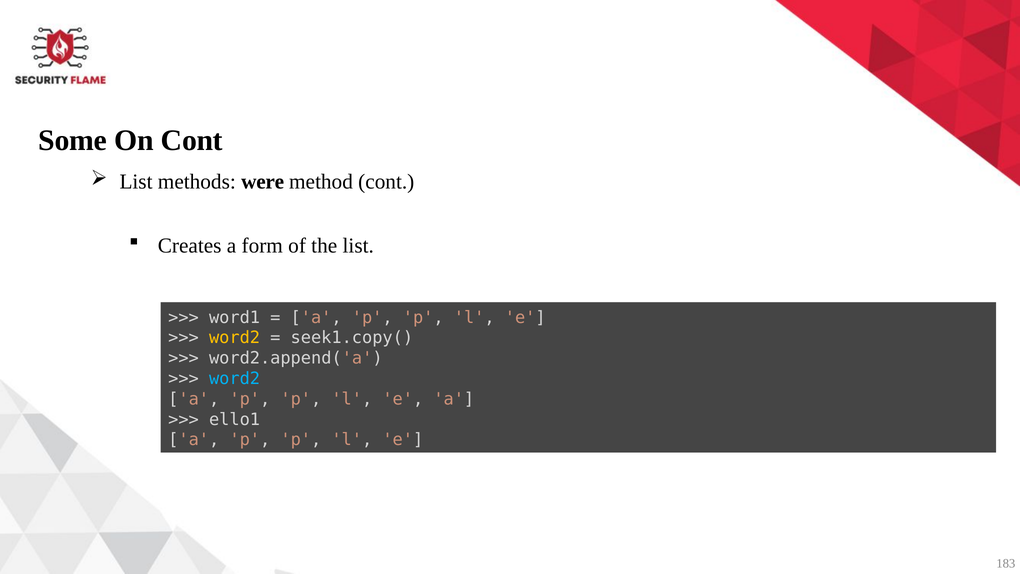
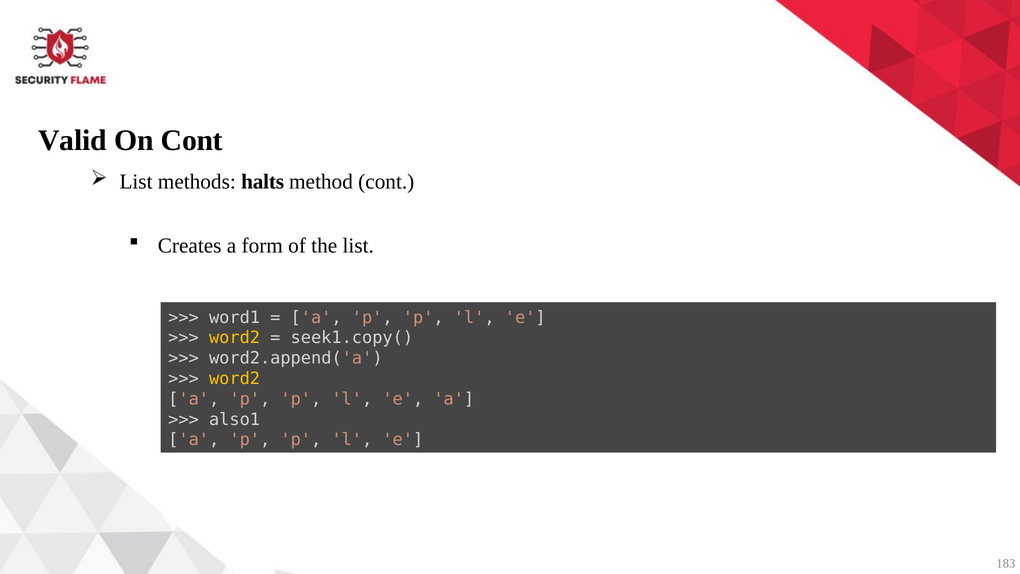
Some: Some -> Valid
were: were -> halts
word2 at (235, 378) colour: light blue -> yellow
ello1: ello1 -> also1
